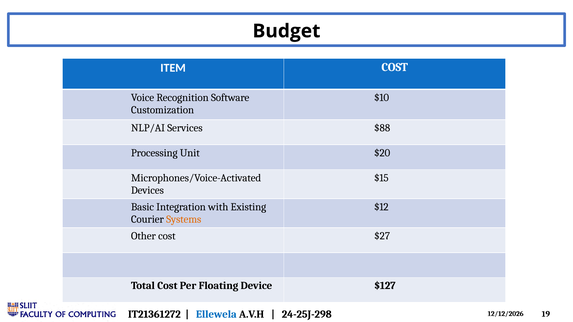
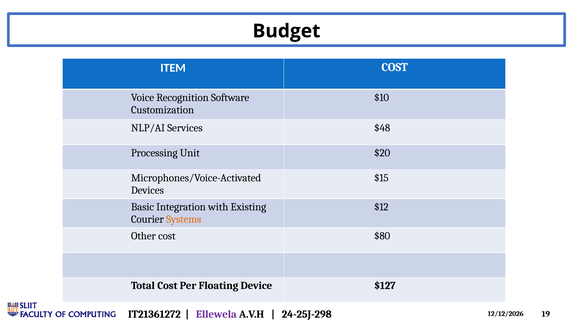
$88: $88 -> $48
$27: $27 -> $80
Ellewela colour: blue -> purple
